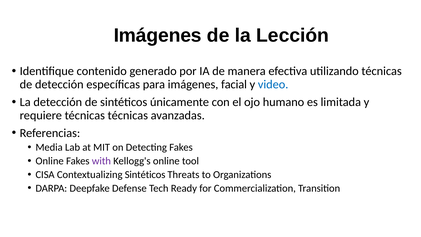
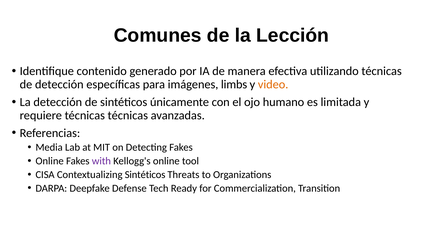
Imágenes at (158, 35): Imágenes -> Comunes
facial: facial -> limbs
video colour: blue -> orange
